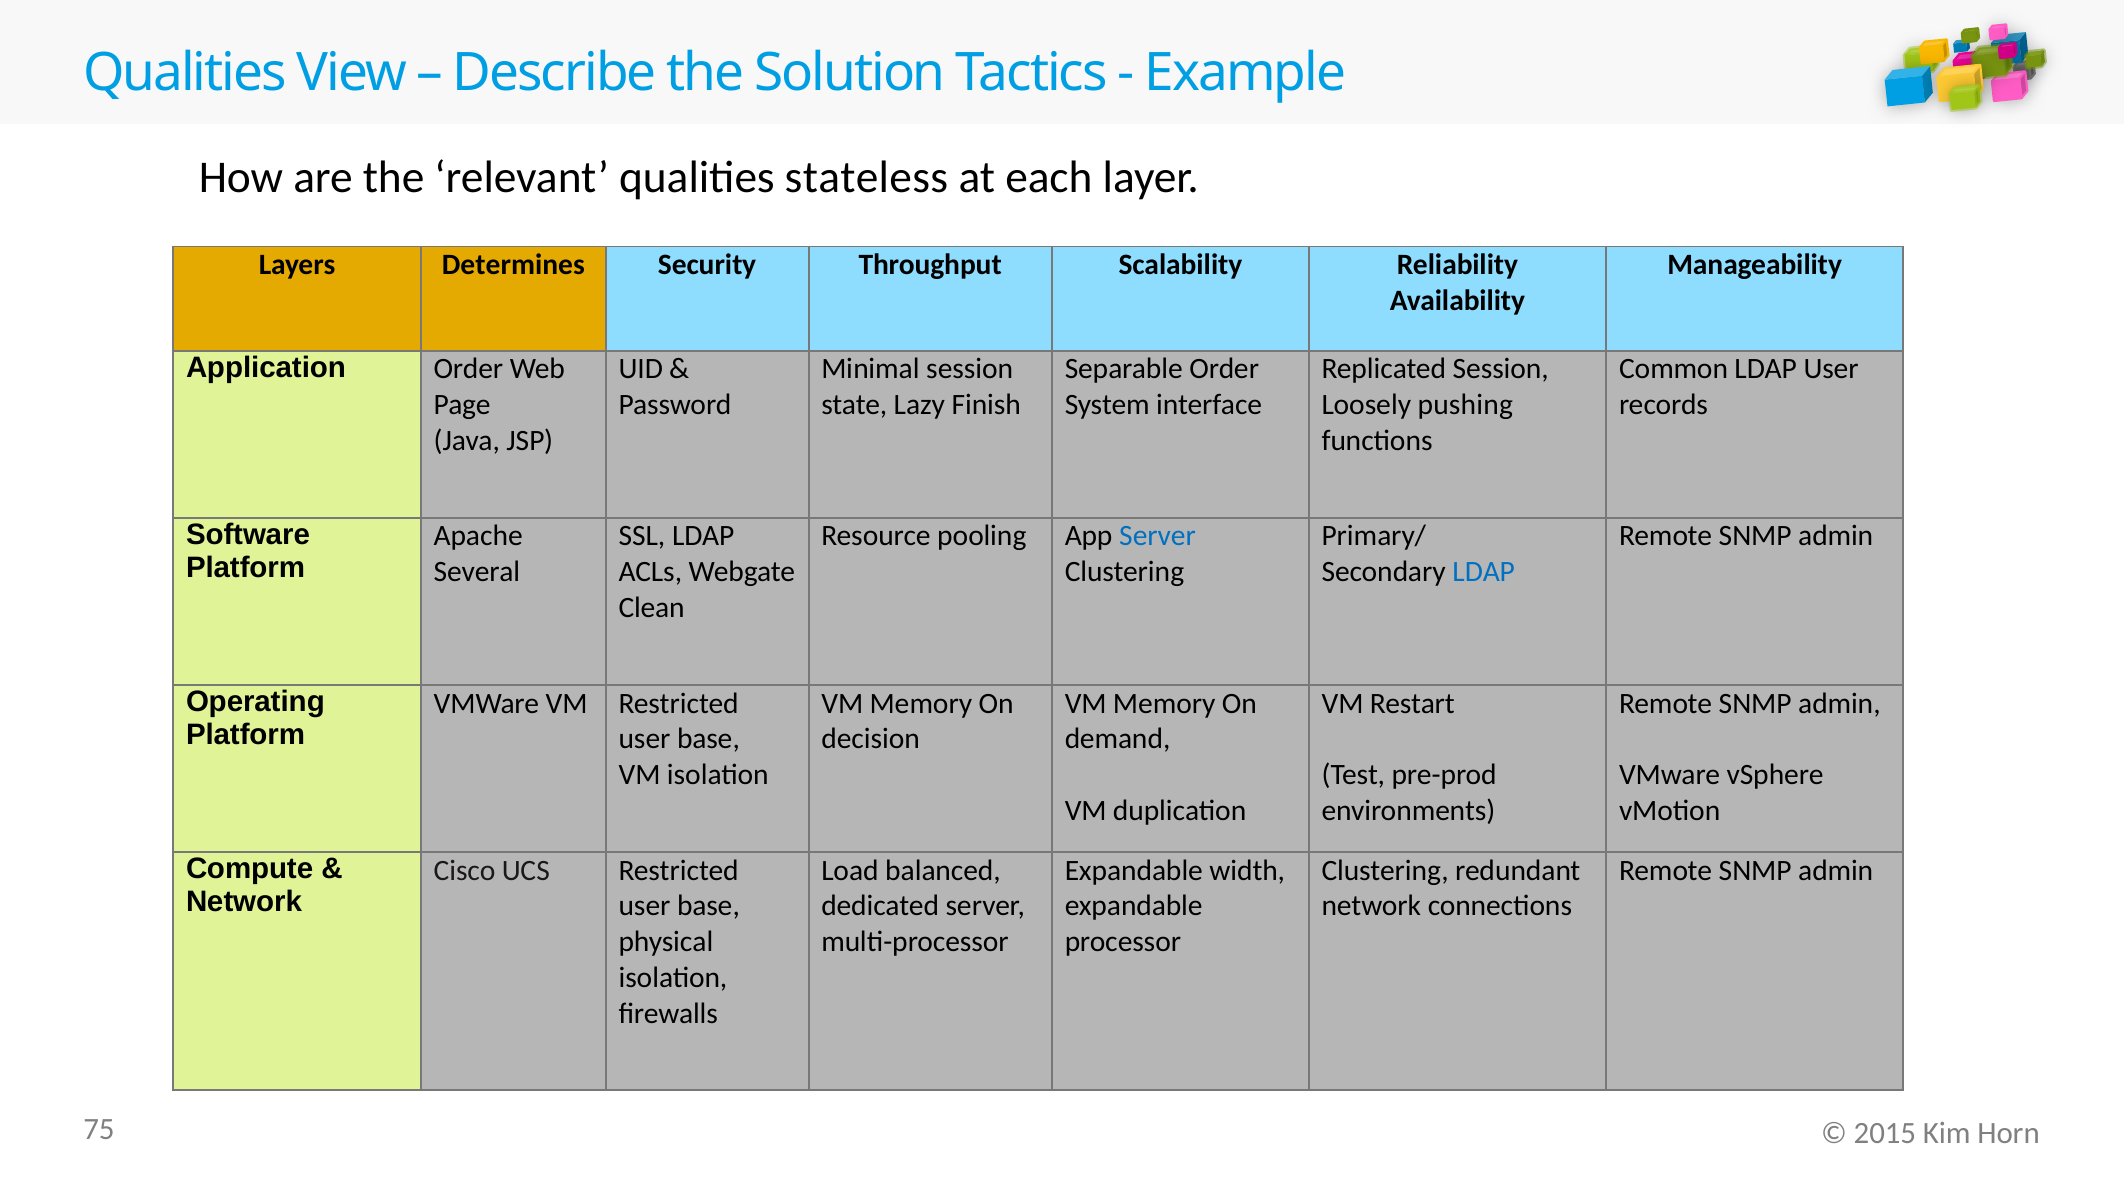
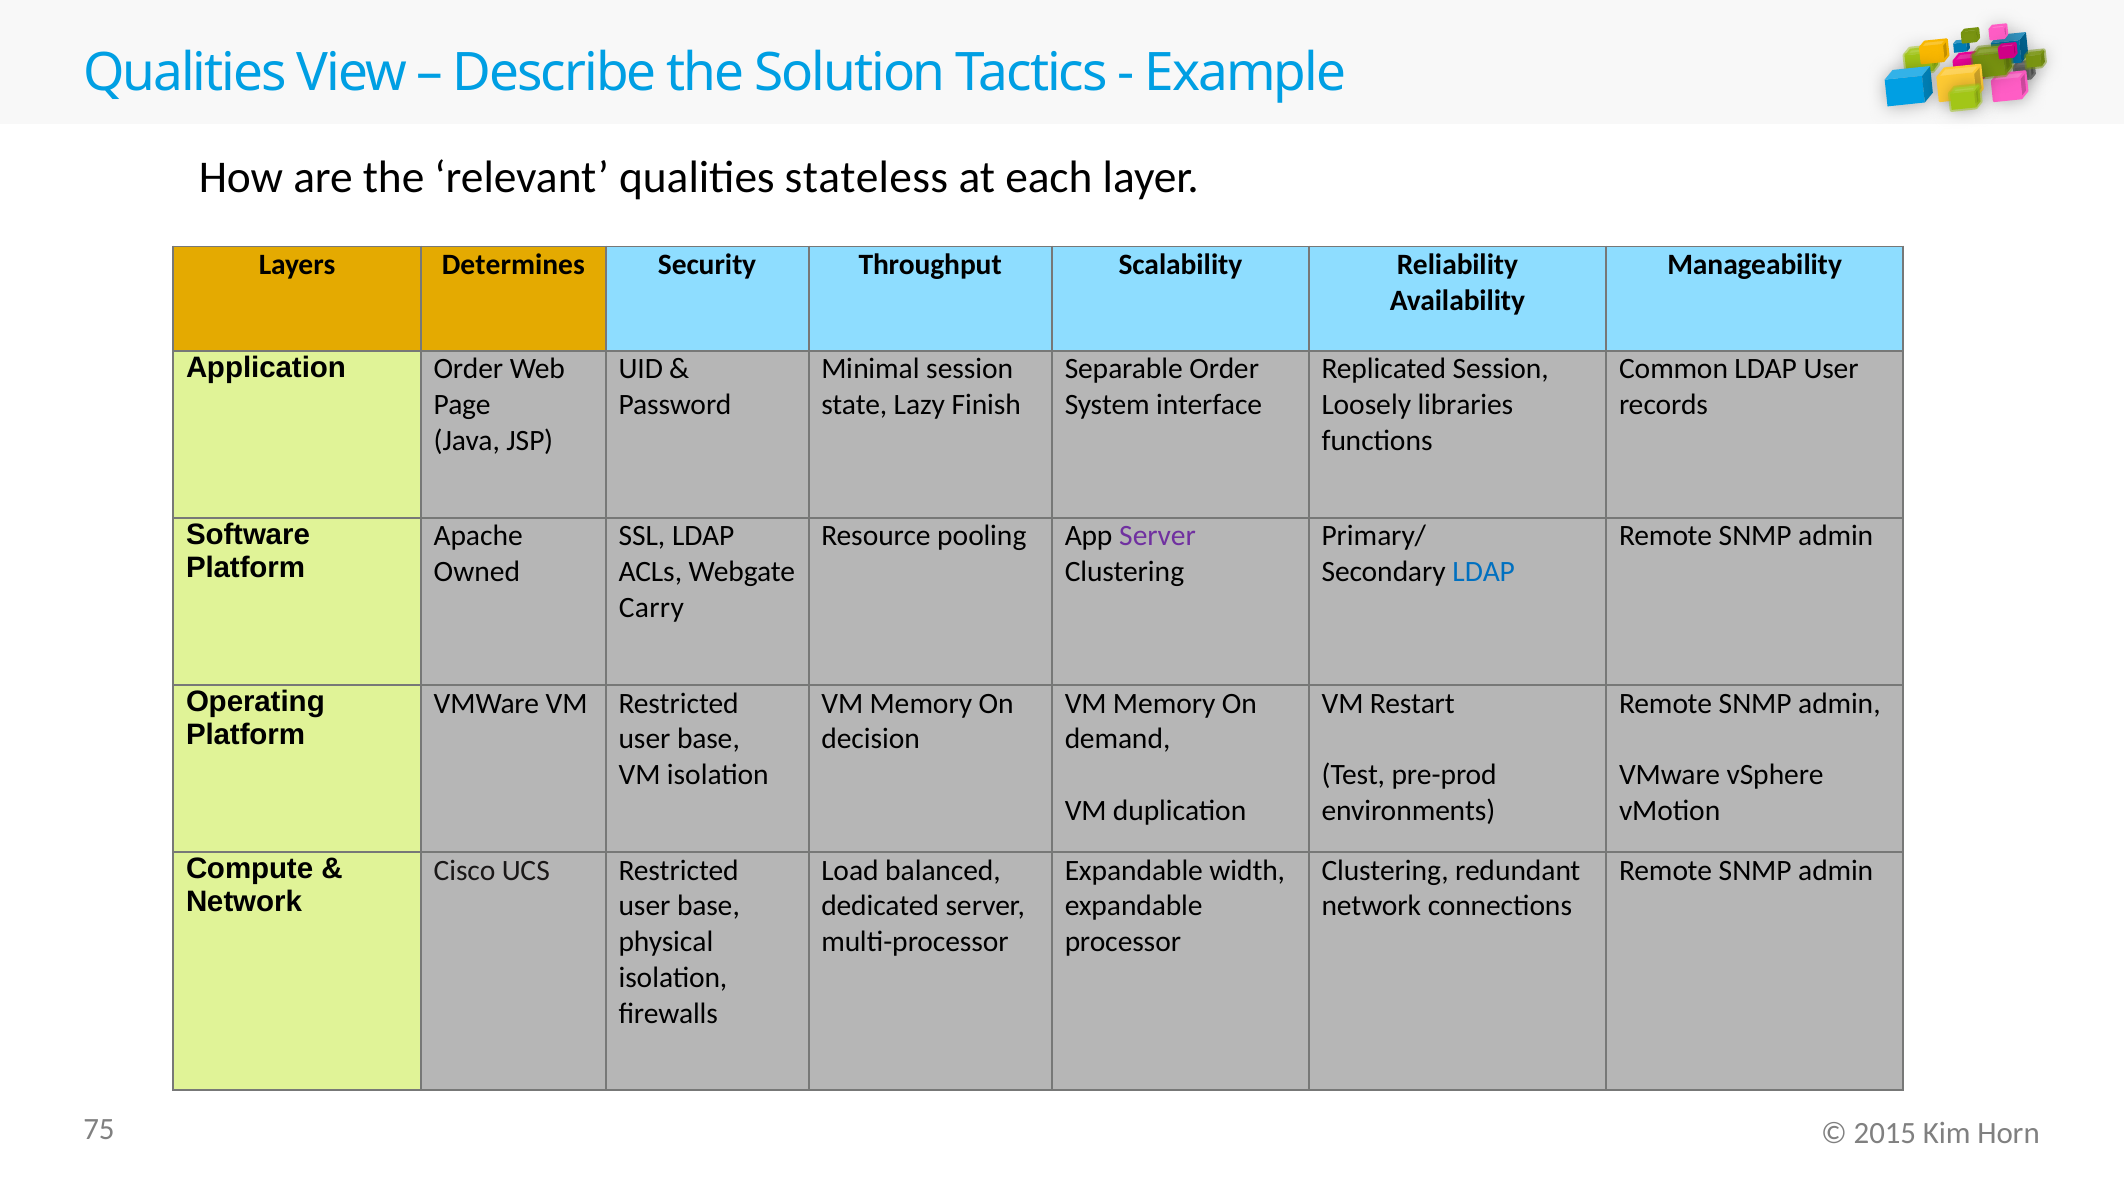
pushing: pushing -> libraries
Server at (1158, 536) colour: blue -> purple
Several: Several -> Owned
Clean: Clean -> Carry
